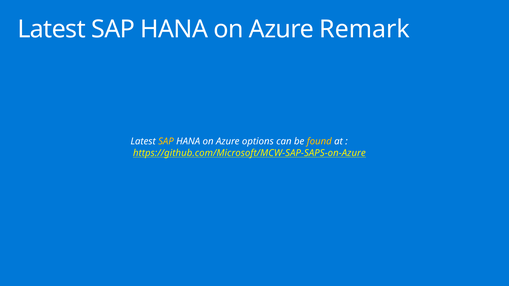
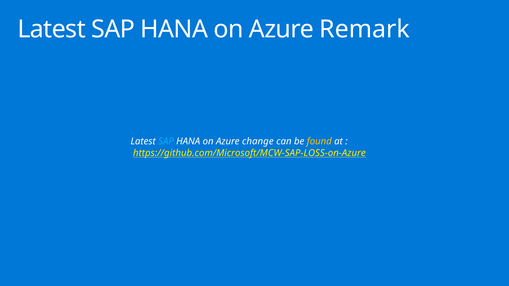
SAP at (166, 142) colour: yellow -> light blue
options: options -> change
https://github.com/Microsoft/MCW-SAP-SAPS-on-Azure: https://github.com/Microsoft/MCW-SAP-SAPS-on-Azure -> https://github.com/Microsoft/MCW-SAP-LOSS-on-Azure
